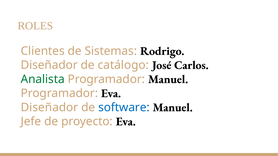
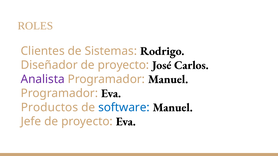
Diseñador de catálogo: catálogo -> proyecto
Analista colour: green -> purple
Diseñador at (49, 108): Diseñador -> Productos
